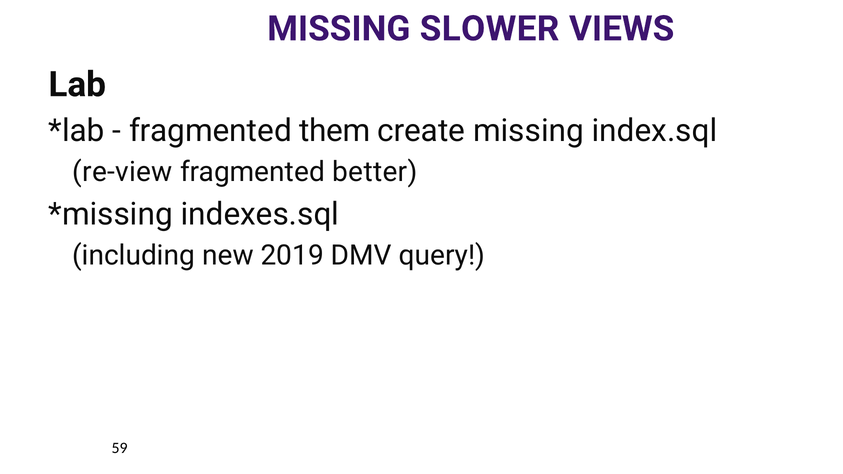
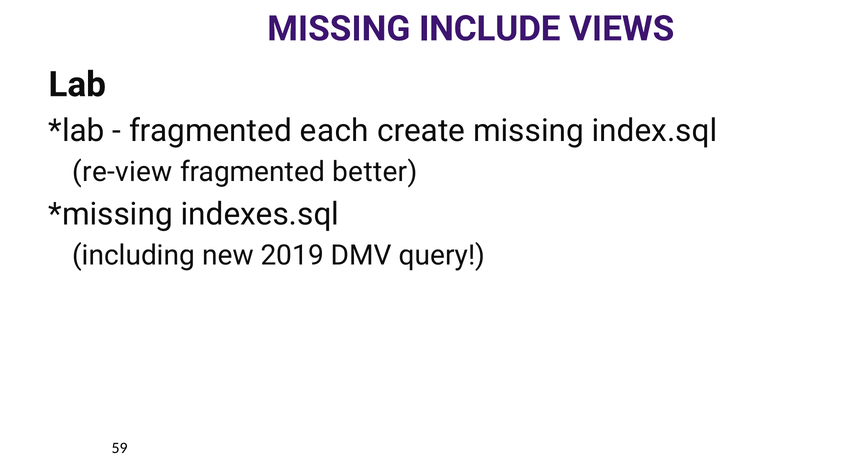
SLOWER: SLOWER -> INCLUDE
them: them -> each
